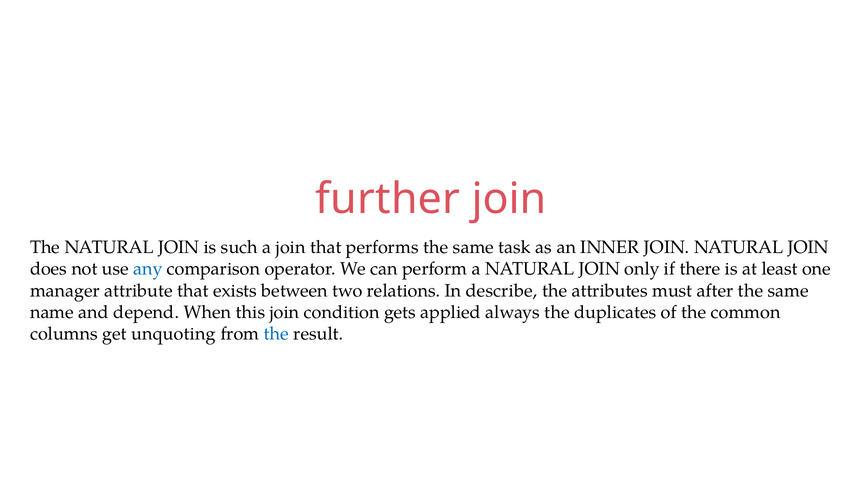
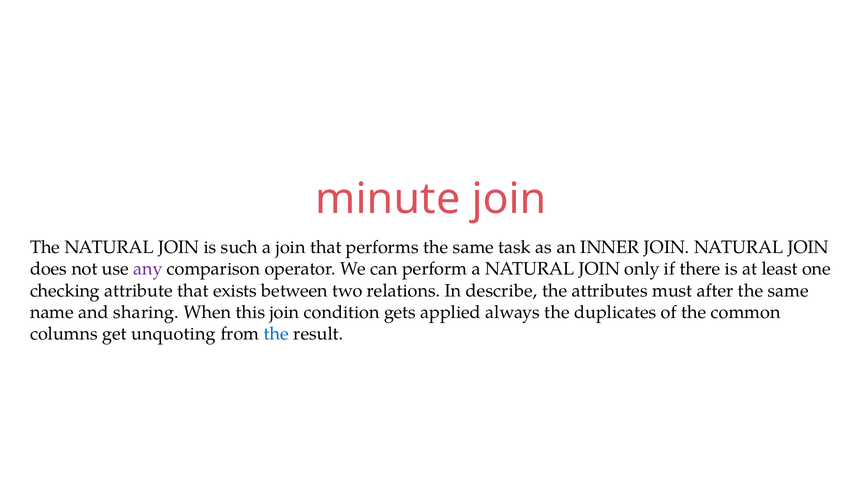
further: further -> minute
any colour: blue -> purple
manager: manager -> checking
depend: depend -> sharing
